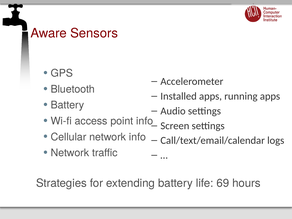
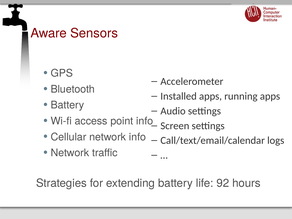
69: 69 -> 92
